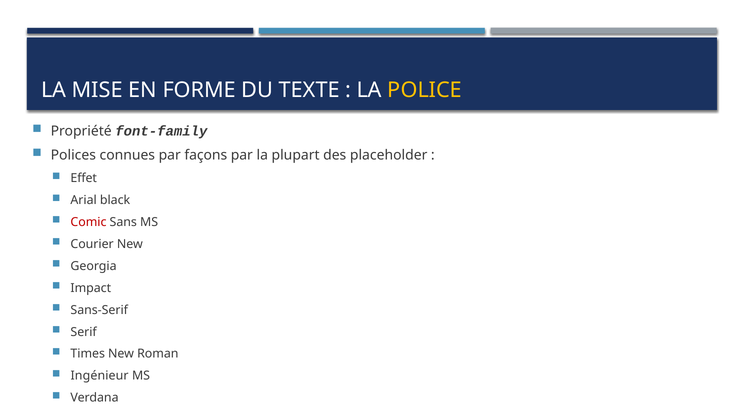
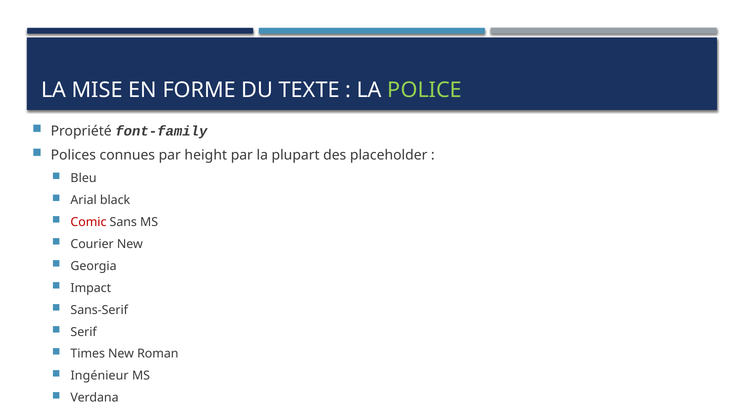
POLICE colour: yellow -> light green
façons: façons -> height
Effet: Effet -> Bleu
